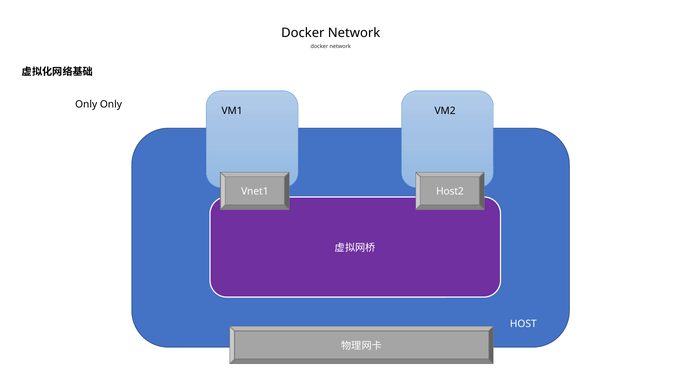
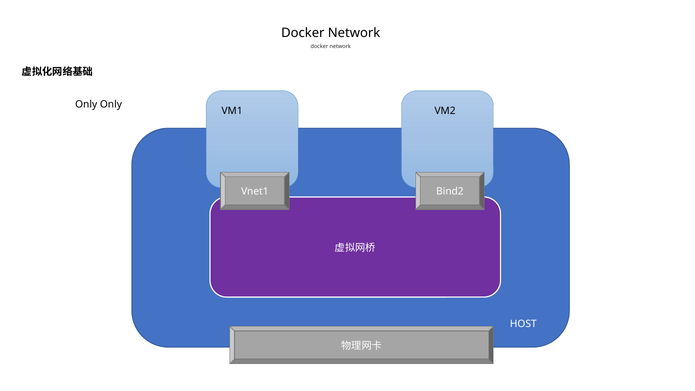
Host2: Host2 -> Bind2
